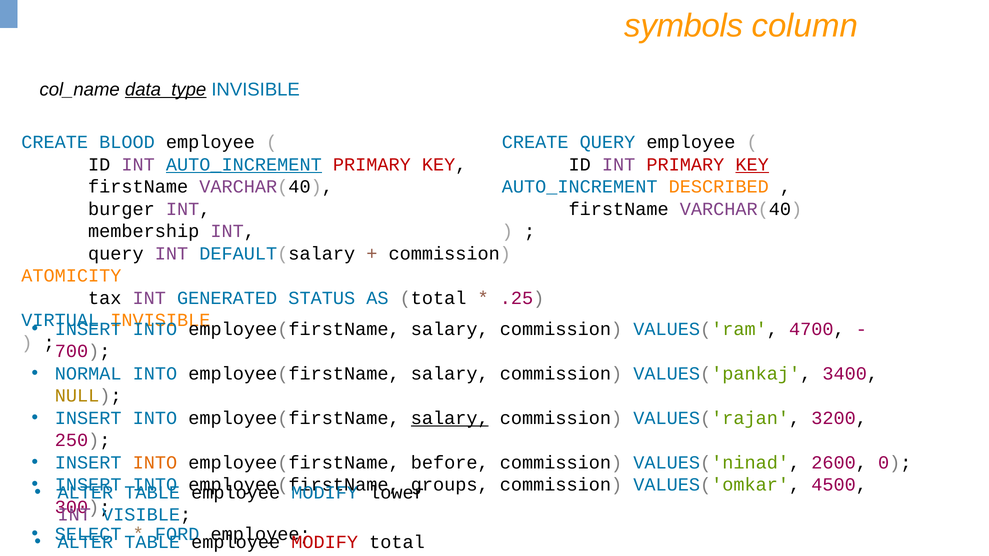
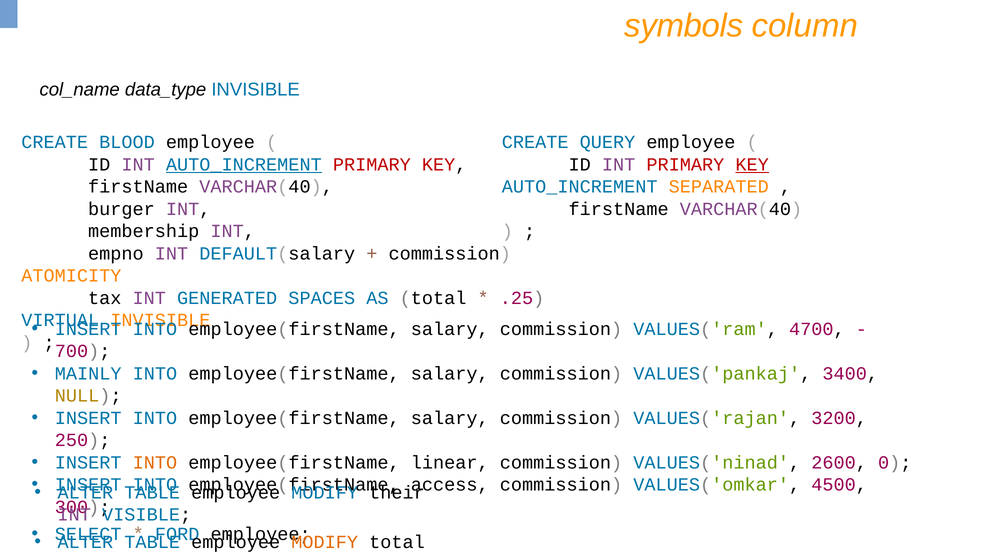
data_type underline: present -> none
DESCRIBED: DESCRIBED -> SEPARATED
query at (116, 254): query -> empno
STATUS: STATUS -> SPACES
NORMAL: NORMAL -> MAINLY
salary at (450, 418) underline: present -> none
before: before -> linear
groups: groups -> access
lower: lower -> their
MODIFY at (325, 542) colour: red -> orange
